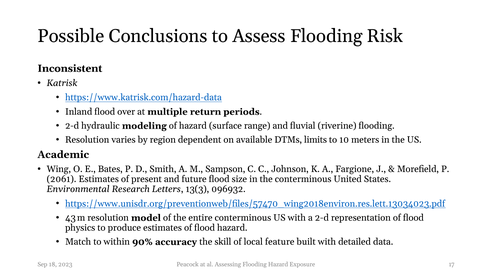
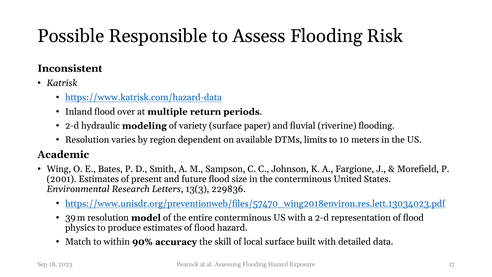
Conclusions: Conclusions -> Responsible
of hazard: hazard -> variety
range: range -> paper
2061: 2061 -> 2001
096932: 096932 -> 229836
43: 43 -> 39
local feature: feature -> surface
